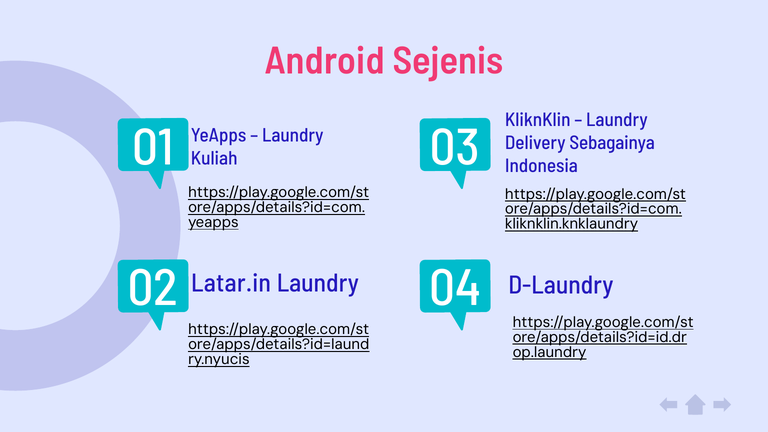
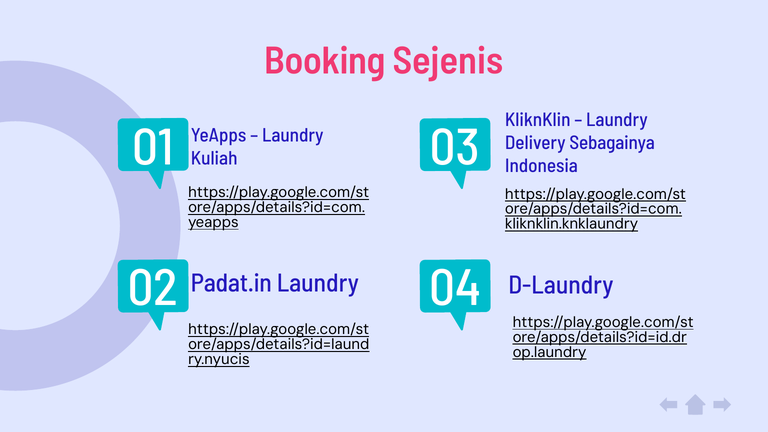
Android: Android -> Booking
Latar.in: Latar.in -> Padat.in
